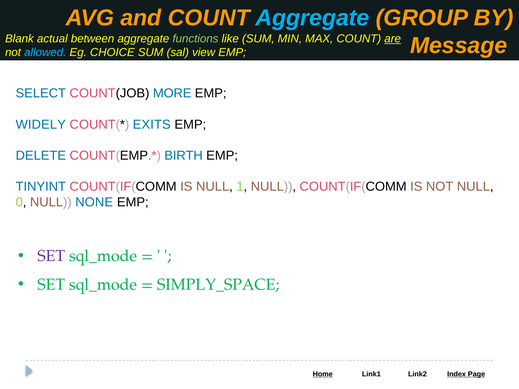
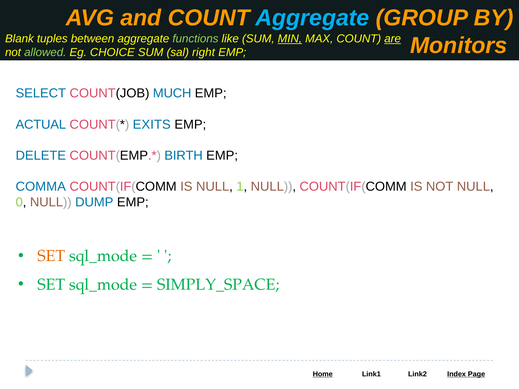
actual: actual -> tuples
MIN underline: none -> present
Message: Message -> Monitors
allowed colour: light blue -> light green
view: view -> right
MORE: MORE -> MUCH
WIDELY: WIDELY -> ACTUAL
TINYINT: TINYINT -> COMMA
NONE: NONE -> DUMP
SET at (51, 256) colour: purple -> orange
